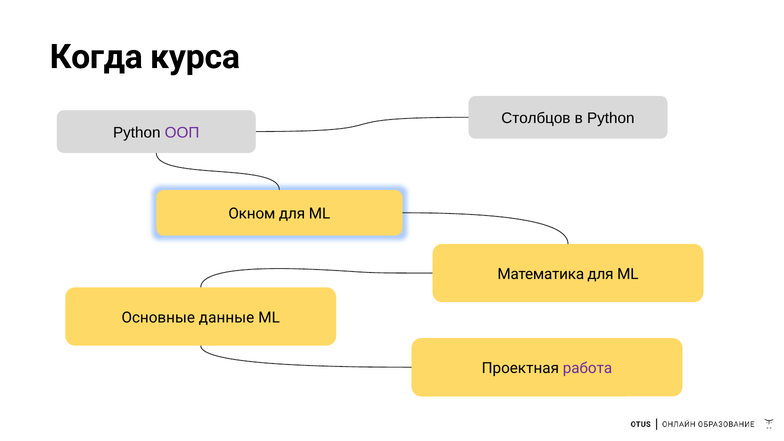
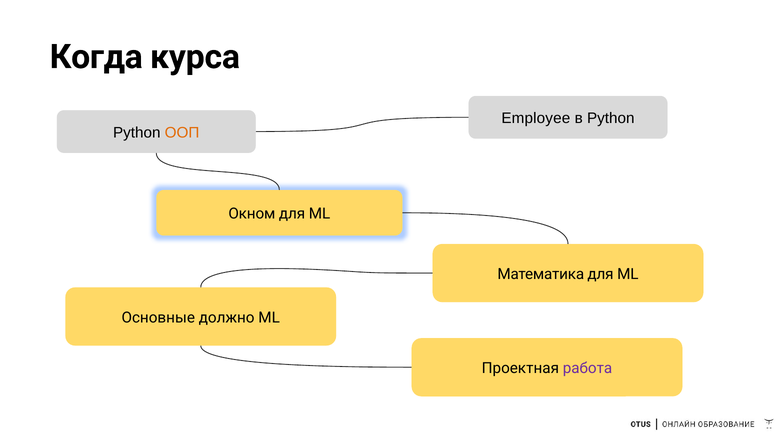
Столбцов: Столбцов -> Employee
ООП colour: purple -> orange
данные: данные -> должно
